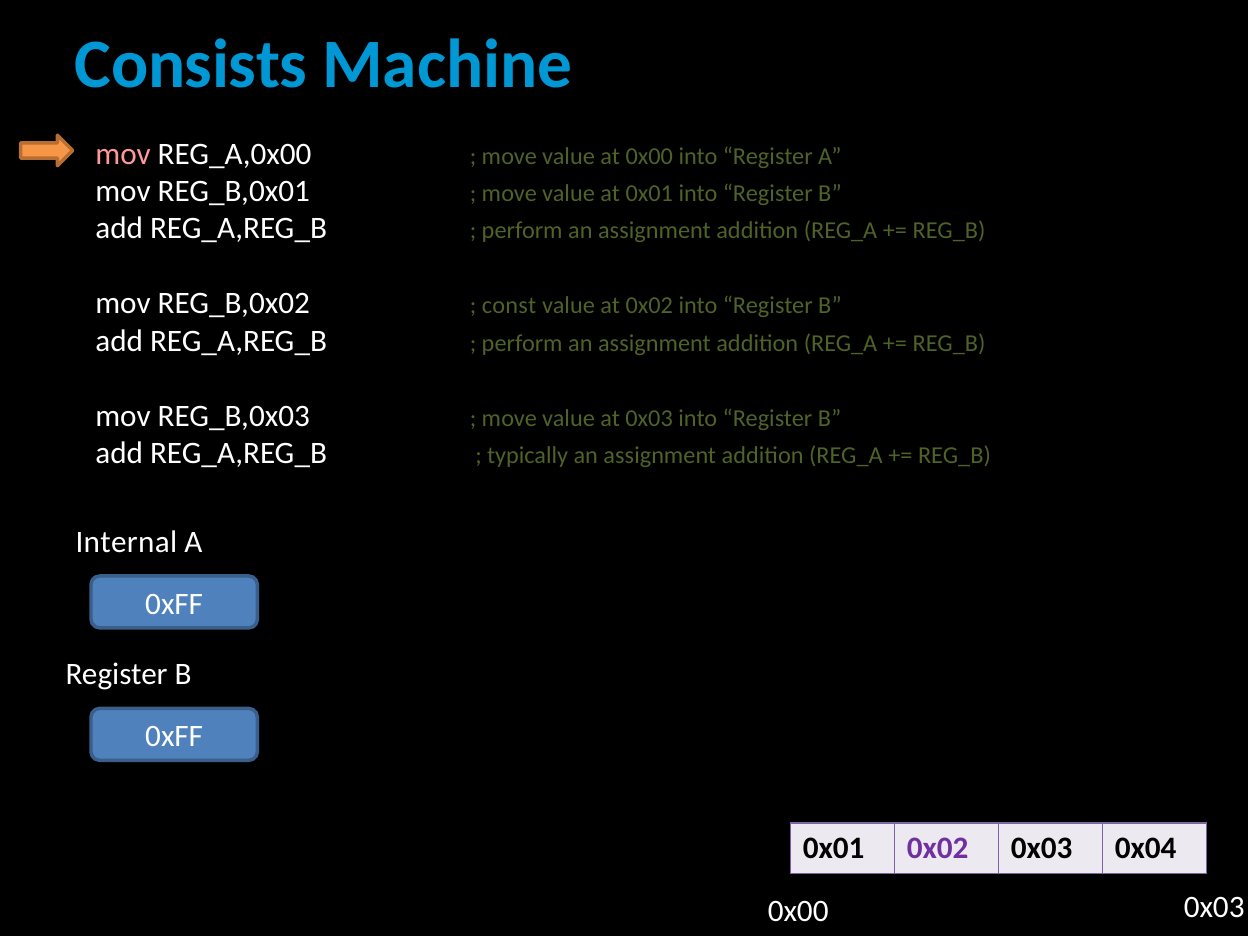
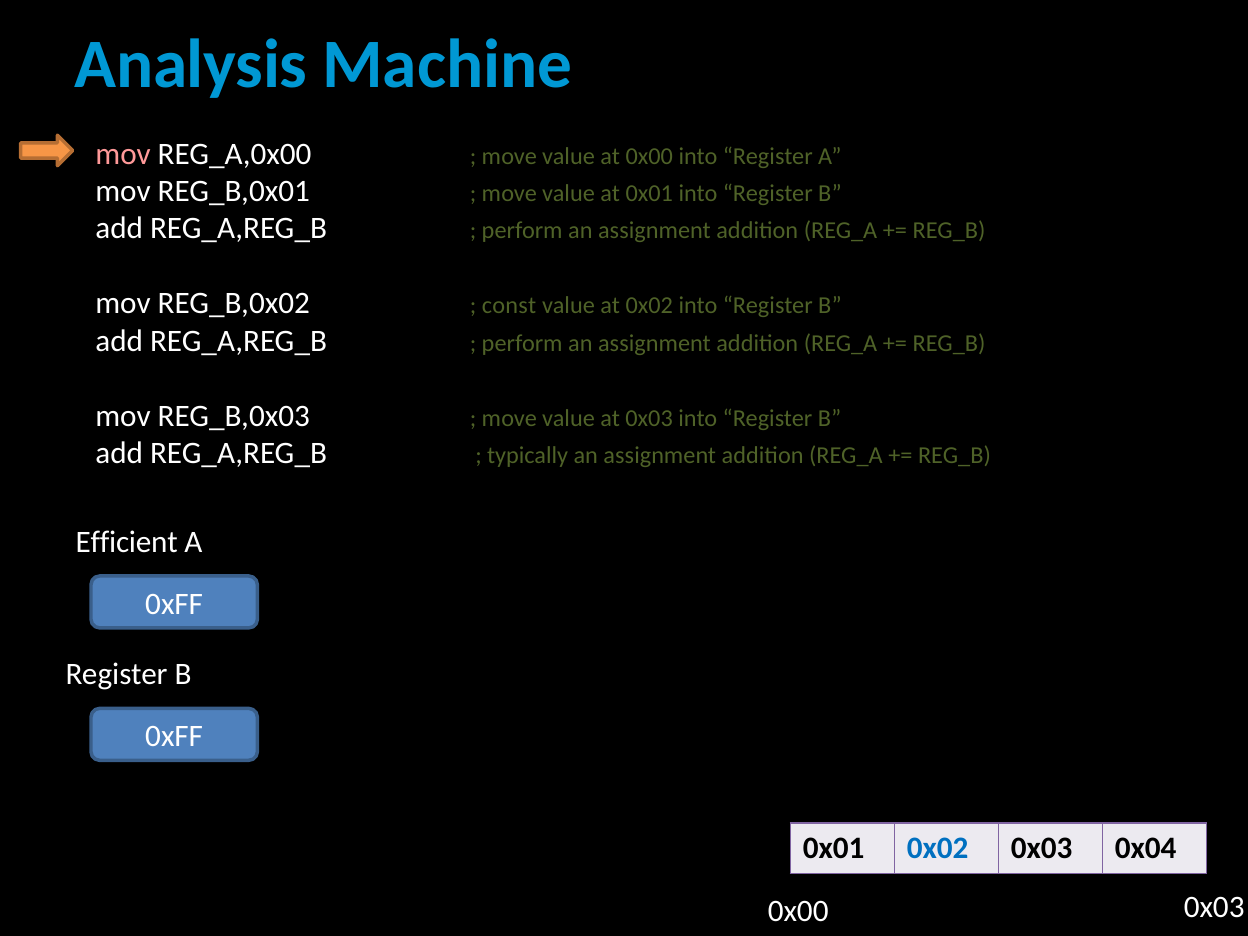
Consists: Consists -> Analysis
Internal: Internal -> Efficient
0x02 at (938, 849) colour: purple -> blue
